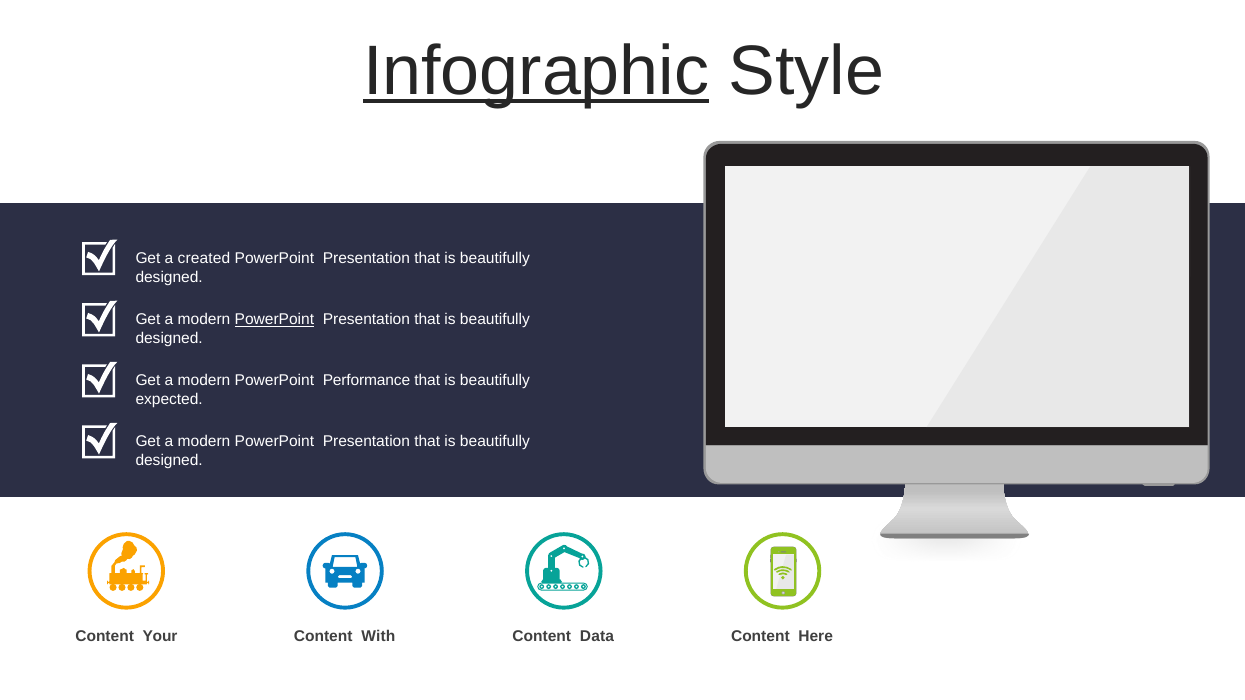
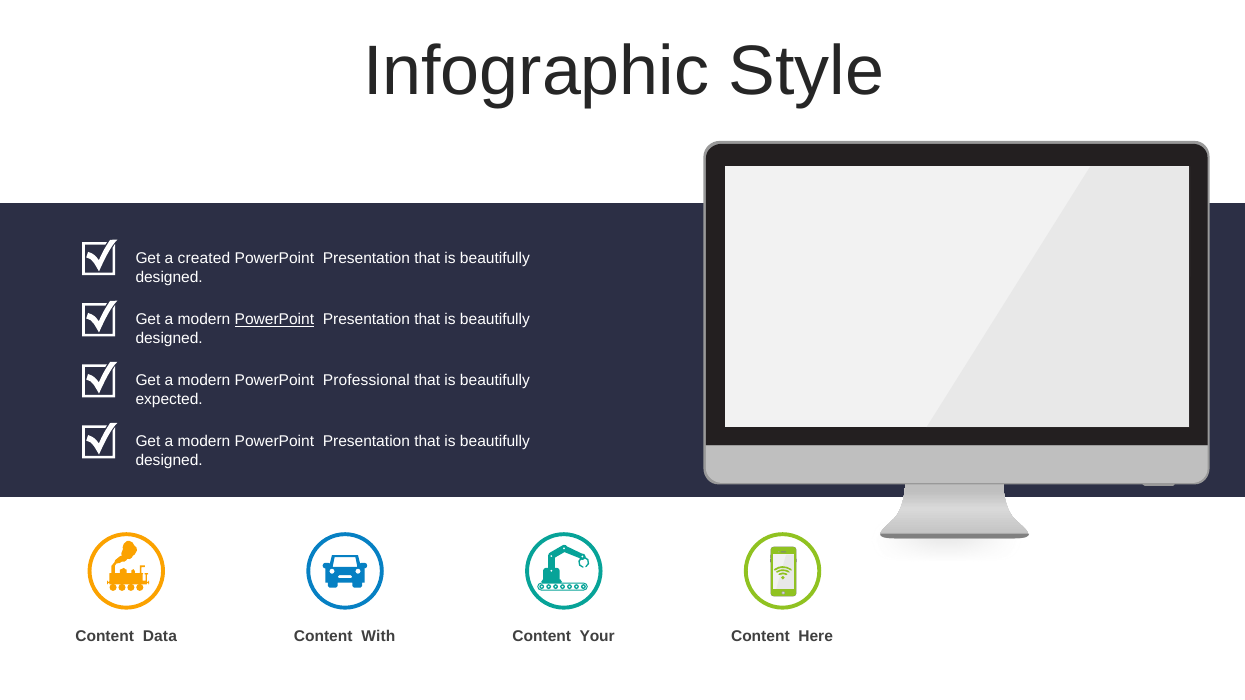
Infographic underline: present -> none
Performance: Performance -> Professional
Your: Your -> Data
Data: Data -> Your
